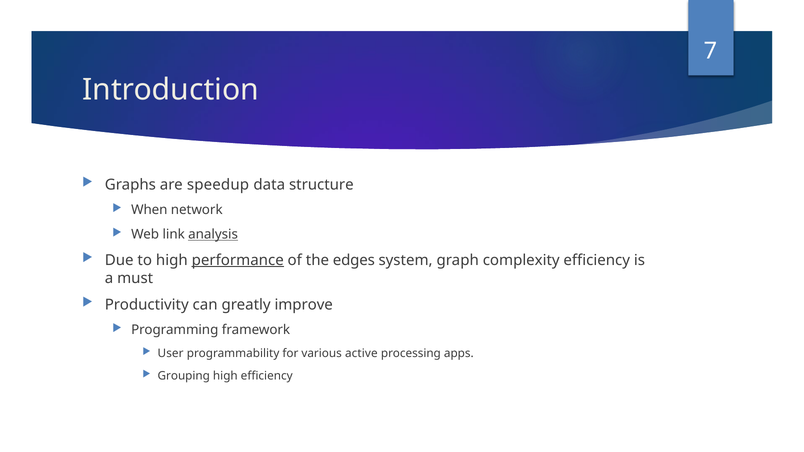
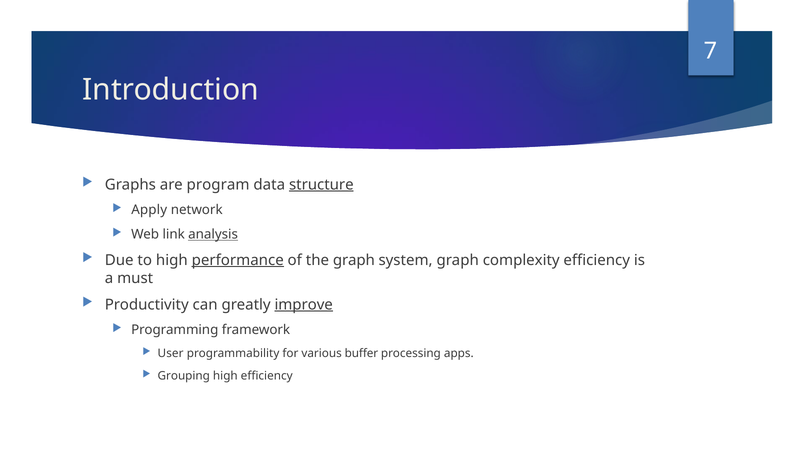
speedup: speedup -> program
structure underline: none -> present
When: When -> Apply
the edges: edges -> graph
improve underline: none -> present
active: active -> buffer
